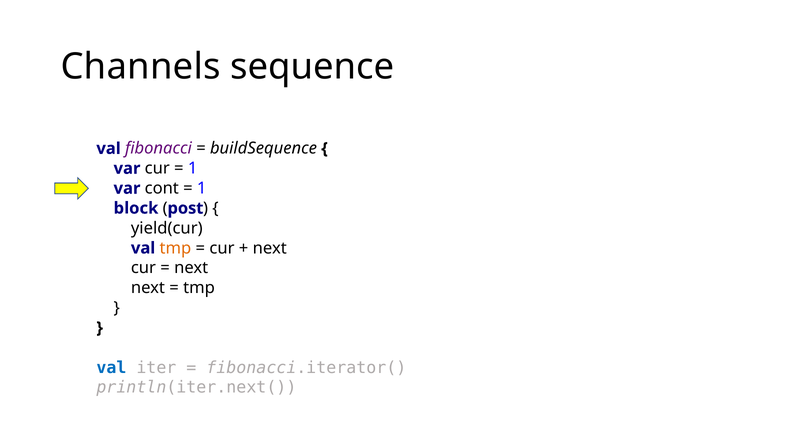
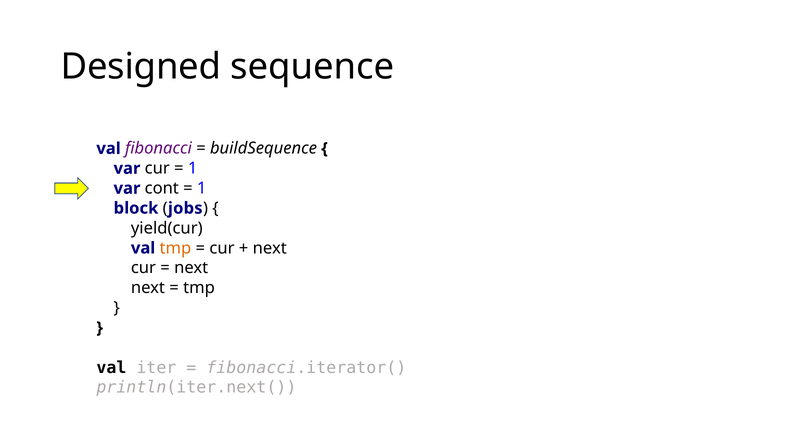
Channels: Channels -> Designed
post: post -> jobs
val at (111, 367) colour: blue -> black
